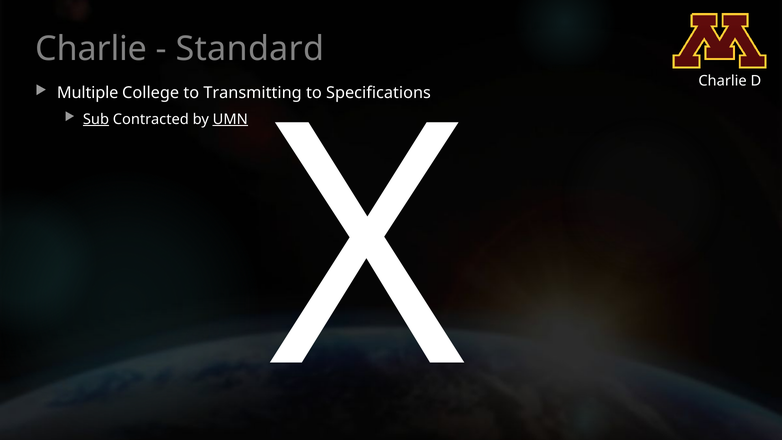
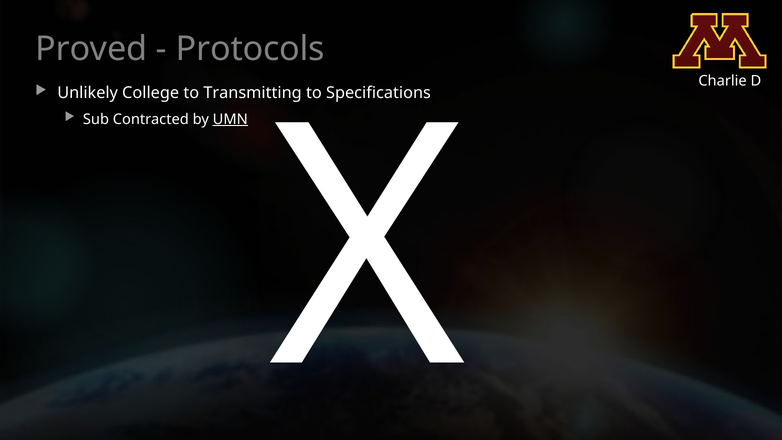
Charlie at (91, 49): Charlie -> Proved
Standard: Standard -> Protocols
Multiple: Multiple -> Unlikely
Sub underline: present -> none
